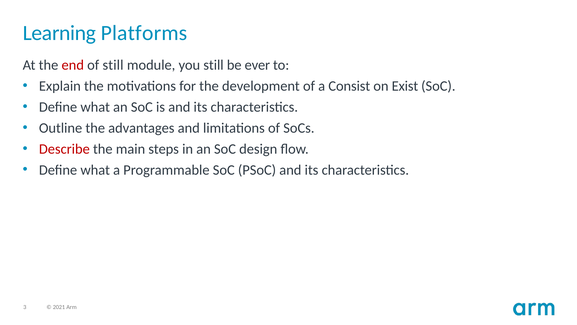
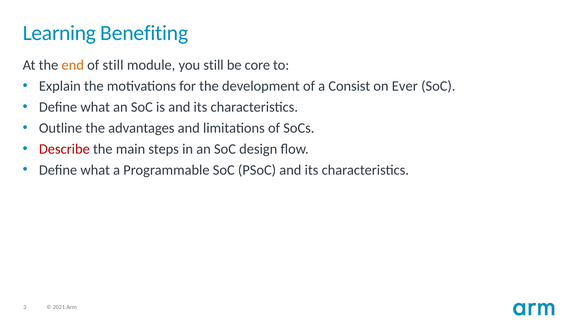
Platforms: Platforms -> Benefiting
end colour: red -> orange
ever: ever -> core
Exist: Exist -> Ever
